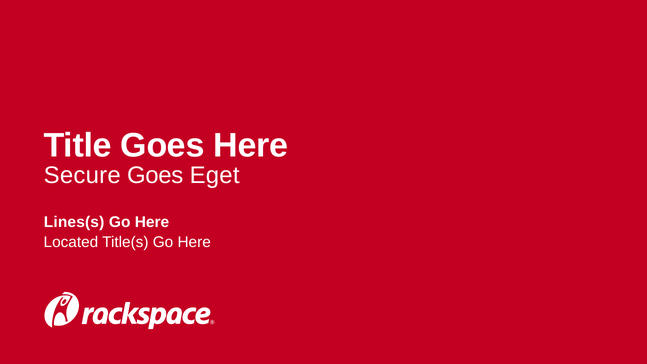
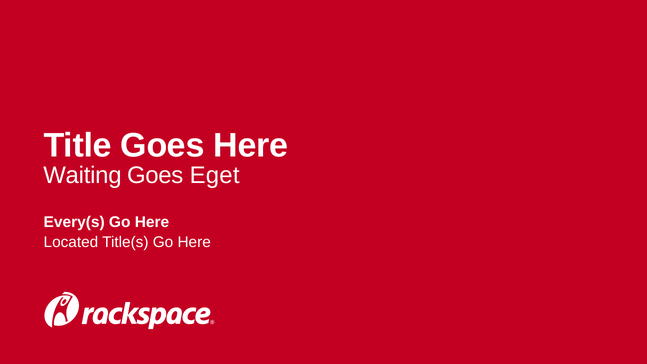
Secure: Secure -> Waiting
Lines(s: Lines(s -> Every(s
